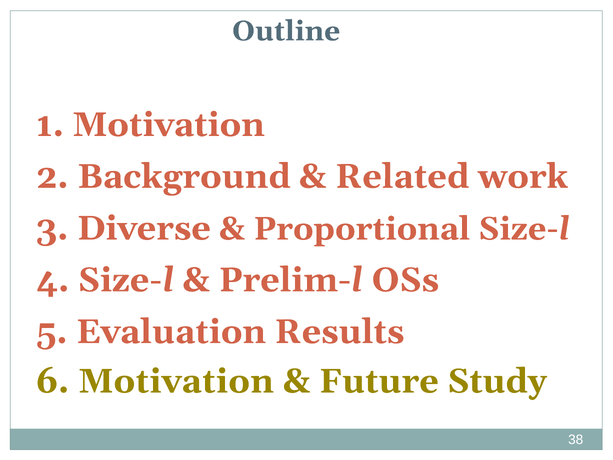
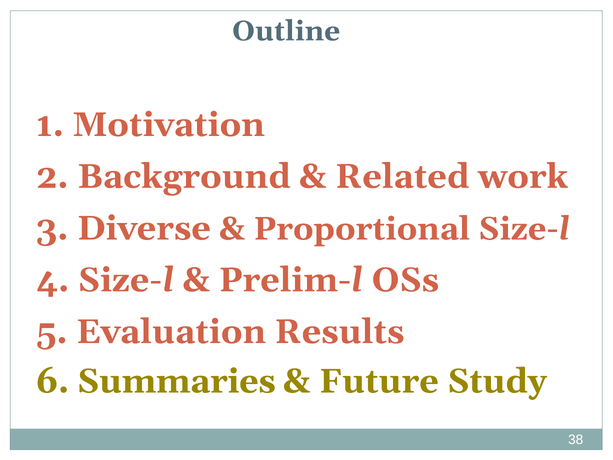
6 Motivation: Motivation -> Summaries
